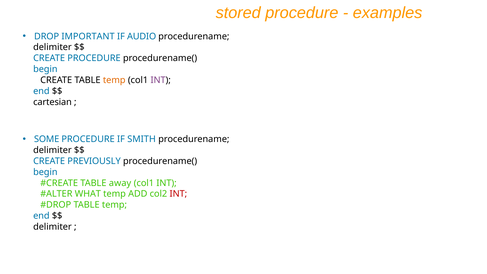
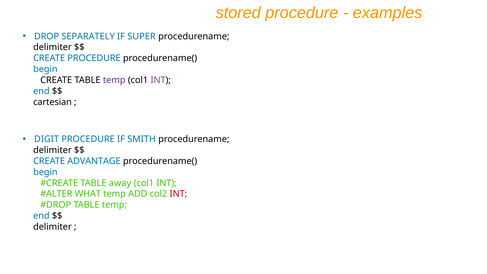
IMPORTANT: IMPORTANT -> SEPARATELY
AUDIO: AUDIO -> SUPER
temp at (114, 80) colour: orange -> purple
SOME: SOME -> DIGIT
PREVIOUSLY: PREVIOUSLY -> ADVANTAGE
